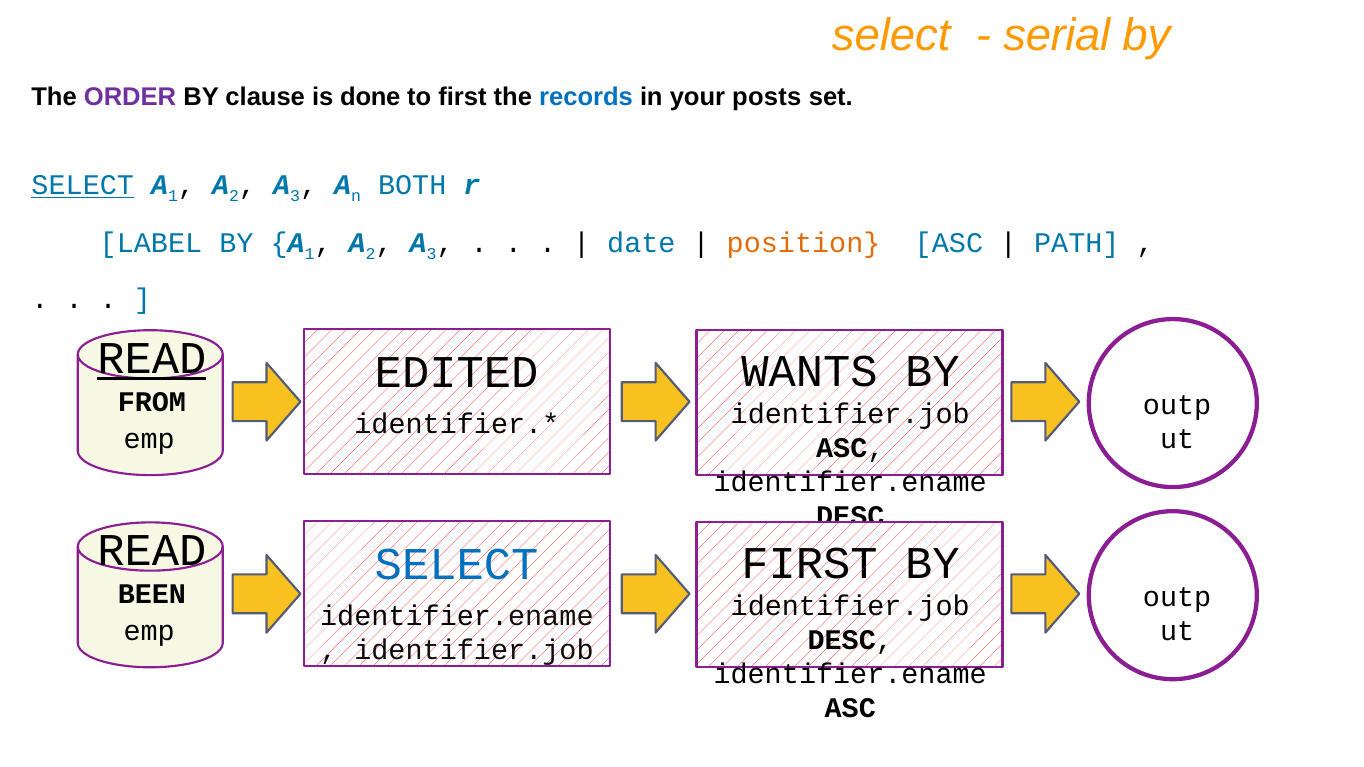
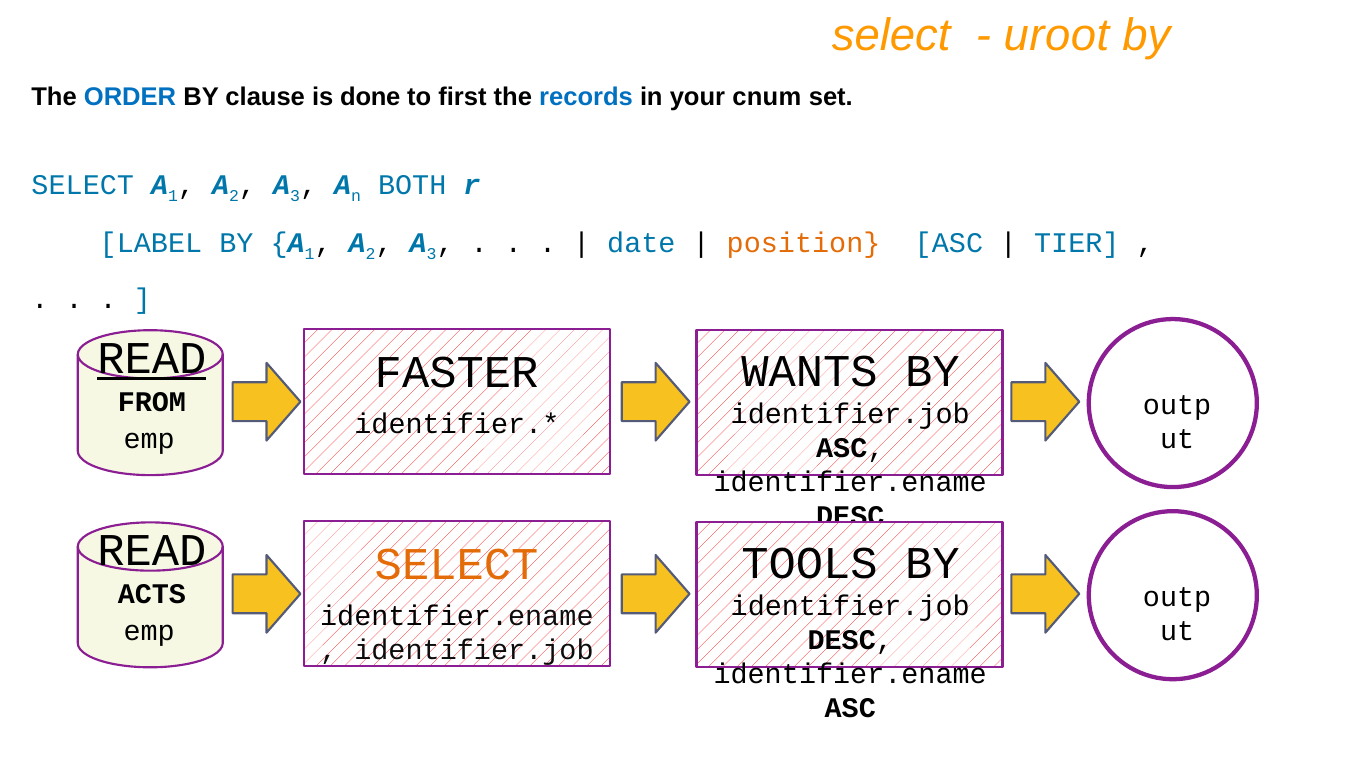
serial: serial -> uroot
ORDER colour: purple -> blue
posts: posts -> cnum
SELECT at (83, 185) underline: present -> none
PATH: PATH -> TIER
EDITED: EDITED -> FASTER
FIRST at (810, 564): FIRST -> TOOLS
SELECT at (457, 565) colour: blue -> orange
BEEN: BEEN -> ACTS
